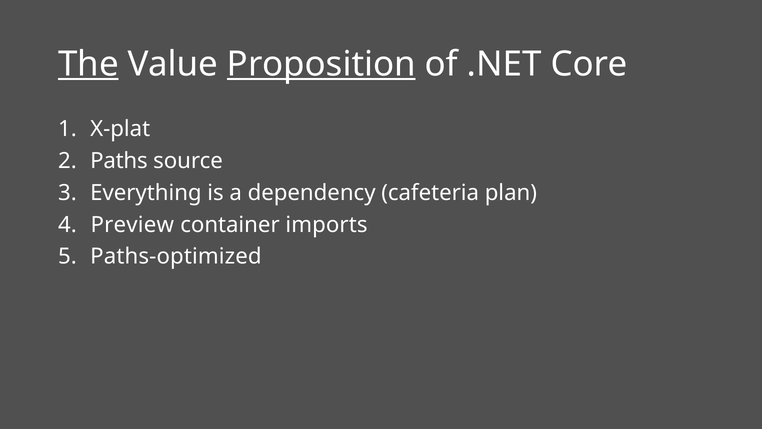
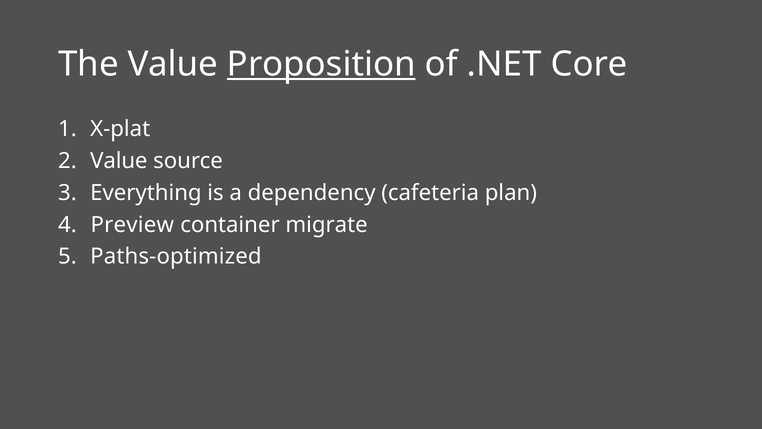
The underline: present -> none
Paths at (119, 161): Paths -> Value
imports: imports -> migrate
